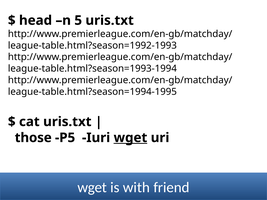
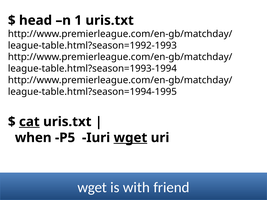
5: 5 -> 1
cat underline: none -> present
those: those -> when
